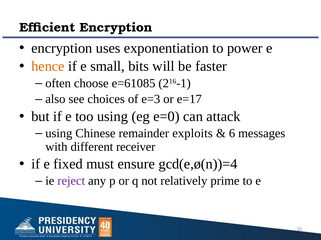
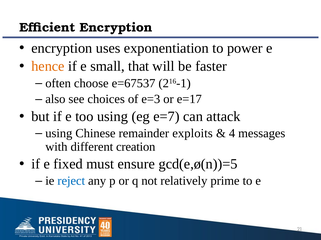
bits: bits -> that
e=61085: e=61085 -> e=67537
e=0: e=0 -> e=7
6: 6 -> 4
receiver: receiver -> creation
gcd(e,ø(n))=4: gcd(e,ø(n))=4 -> gcd(e,ø(n))=5
reject colour: purple -> blue
